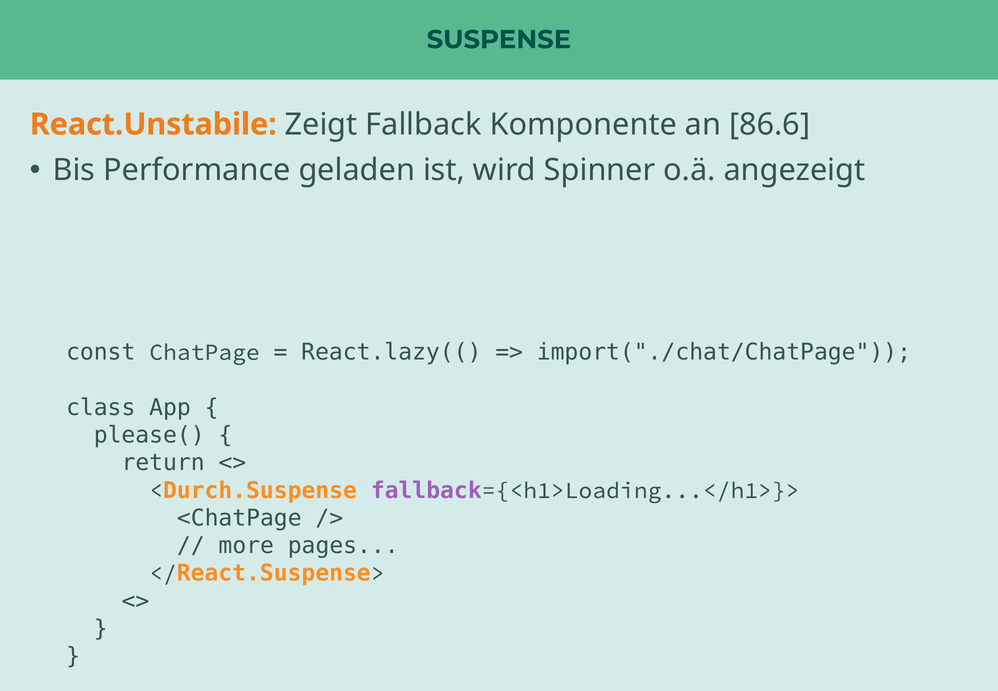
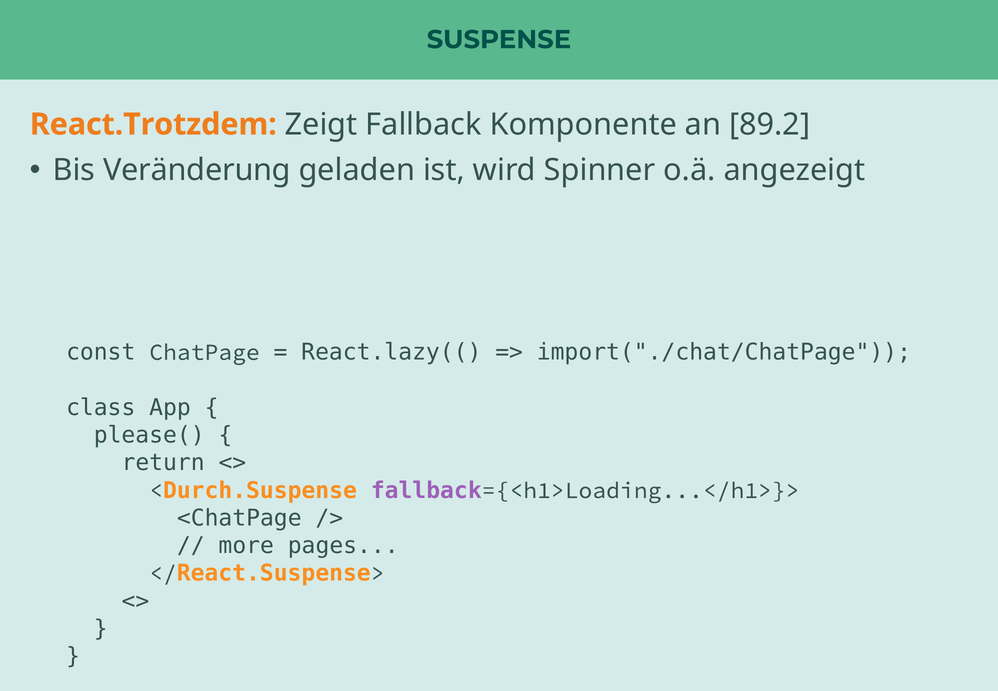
React.Unstabile: React.Unstabile -> React.Trotzdem
86.6: 86.6 -> 89.2
Performance: Performance -> Veränderung
